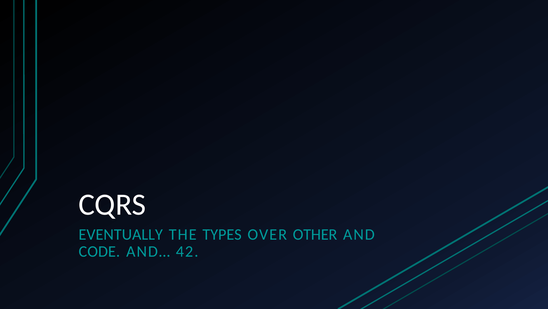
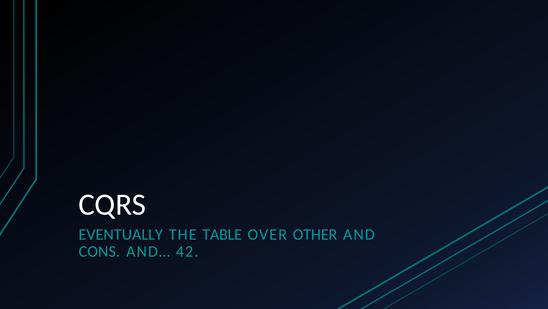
TYPES: TYPES -> TABLE
CODE: CODE -> CONS
